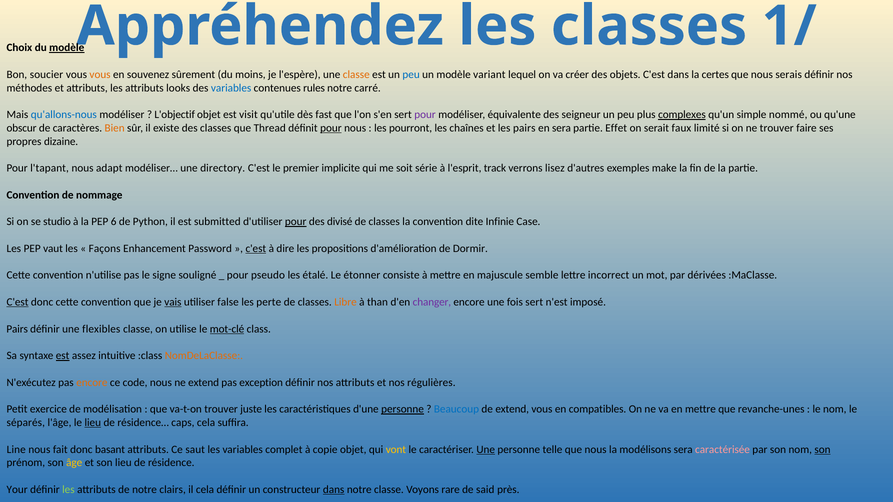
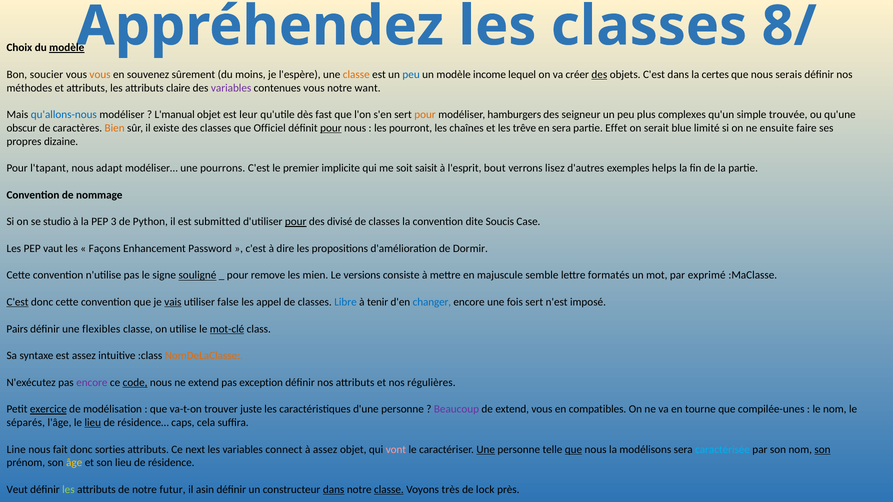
1/: 1/ -> 8/
variant: variant -> income
des at (599, 75) underline: none -> present
looks: looks -> claire
variables at (231, 88) colour: blue -> purple
contenues rules: rules -> vous
carré: carré -> want
L'objectif: L'objectif -> L'manual
visit: visit -> leur
pour at (425, 115) colour: purple -> orange
équivalente: équivalente -> hamburgers
complexes underline: present -> none
nommé: nommé -> trouvée
Thread: Thread -> Officiel
les pairs: pairs -> trêve
faux: faux -> blue
ne trouver: trouver -> ensuite
directory: directory -> pourrons
série: série -> saisit
track: track -> bout
make: make -> helps
6: 6 -> 3
Infinie: Infinie -> Soucis
c'est at (256, 249) underline: present -> none
souligné underline: none -> present
pseudo: pseudo -> remove
étalé: étalé -> mien
étonner: étonner -> versions
incorrect: incorrect -> formatés
dérivées: dérivées -> exprimé
perte: perte -> appel
Libre colour: orange -> blue
than: than -> tenir
changer colour: purple -> blue
est at (63, 356) underline: present -> none
encore at (92, 383) colour: orange -> purple
code underline: none -> present
exercice underline: none -> present
personne at (403, 409) underline: present -> none
Beaucoup colour: blue -> purple
en mettre: mettre -> tourne
revanche-unes: revanche-unes -> compilée-unes
basant: basant -> sorties
saut: saut -> next
complet: complet -> connect
à copie: copie -> assez
vont colour: yellow -> pink
que at (573, 450) underline: none -> present
caractérisée colour: pink -> light blue
Your: Your -> Veut
clairs: clairs -> futur
il cela: cela -> asin
classe at (389, 490) underline: none -> present
rare: rare -> très
said: said -> lock
